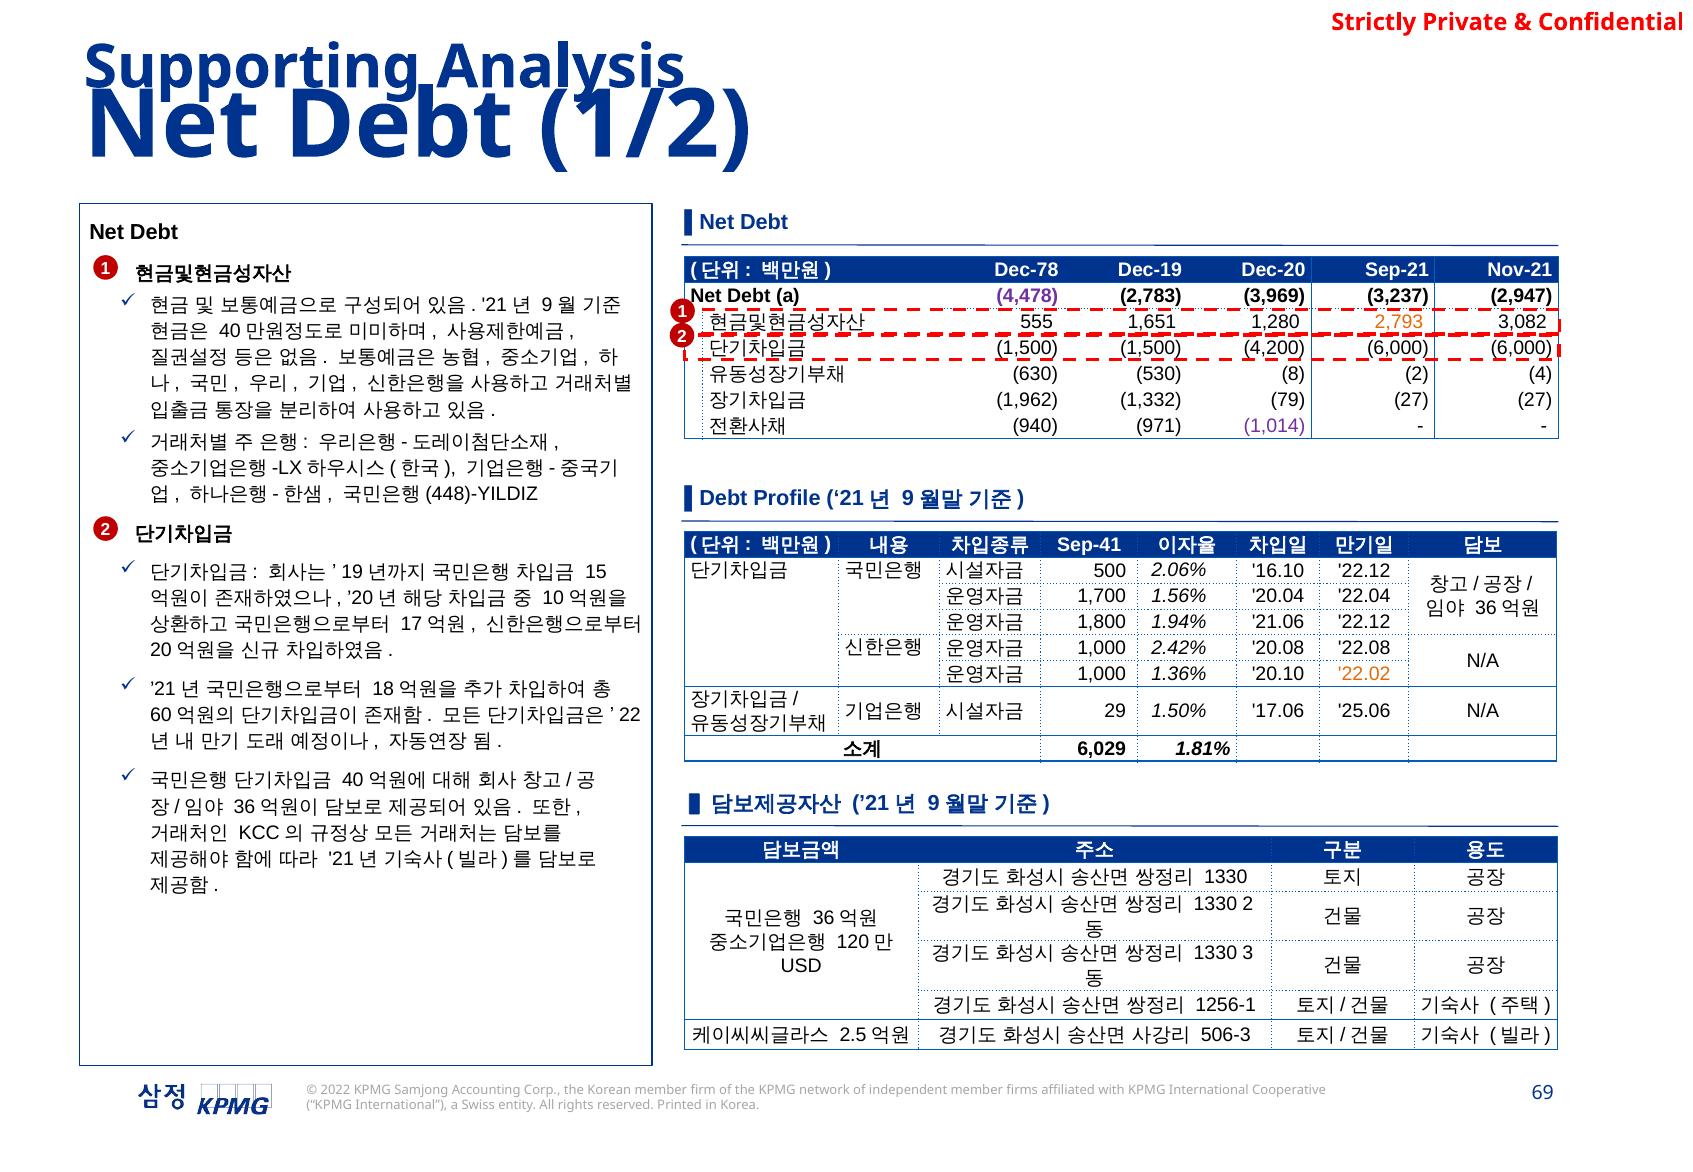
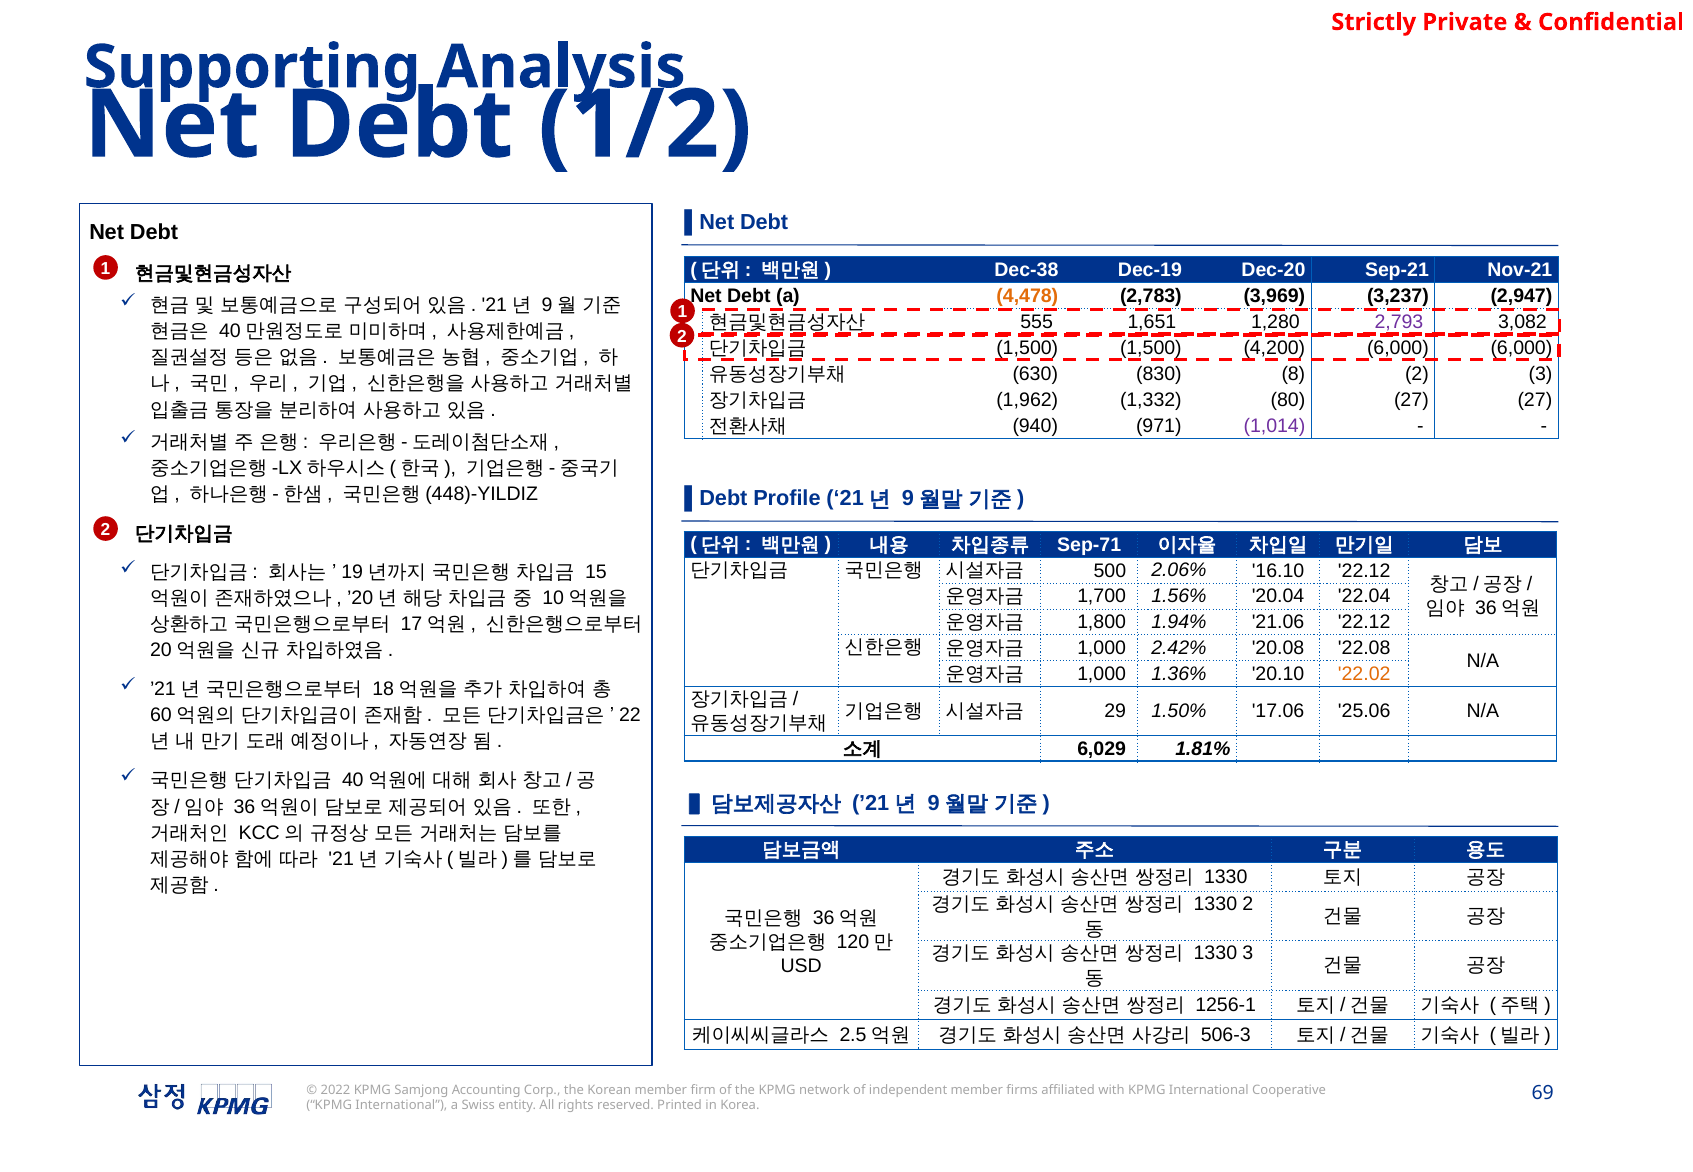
Dec-78: Dec-78 -> Dec-38
4,478 colour: purple -> orange
2,793 colour: orange -> purple
530: 530 -> 830
2 4: 4 -> 3
79: 79 -> 80
Sep-41: Sep-41 -> Sep-71
